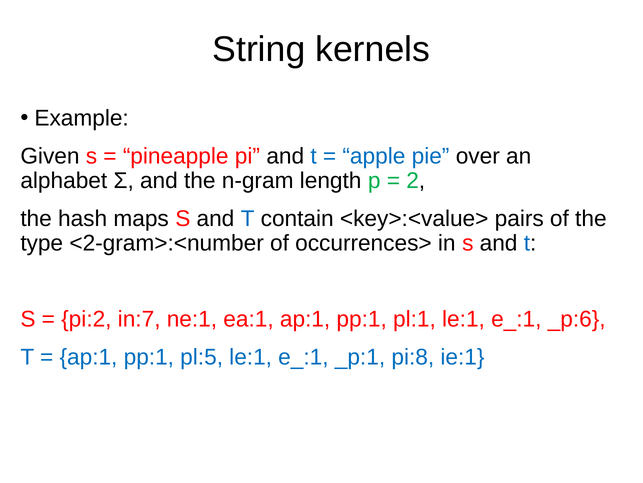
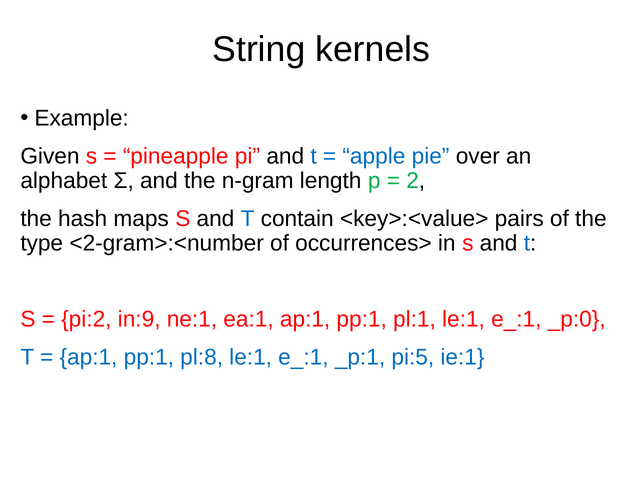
in:7: in:7 -> in:9
_p:6: _p:6 -> _p:0
pl:5: pl:5 -> pl:8
pi:8: pi:8 -> pi:5
